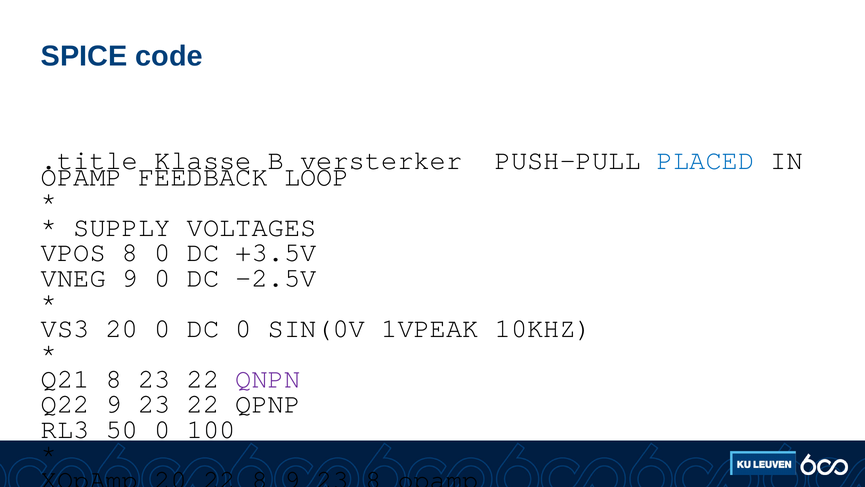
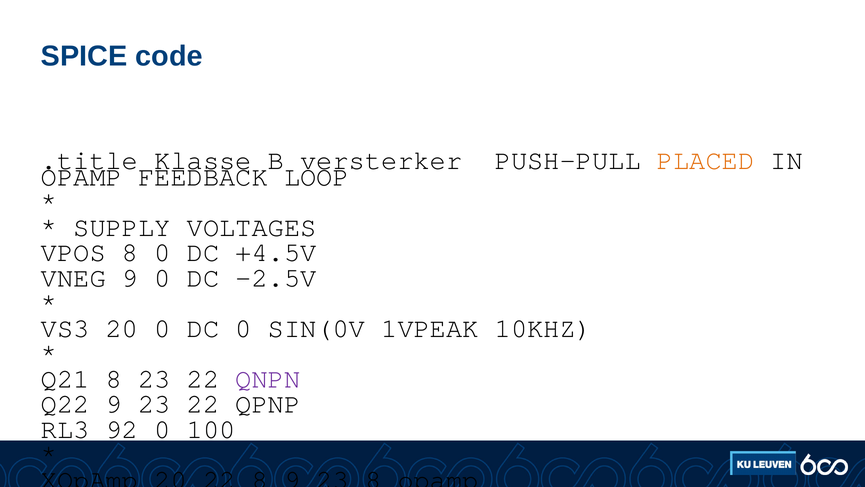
PLACED colour: blue -> orange
+3.5V: +3.5V -> +4.5V
50: 50 -> 92
